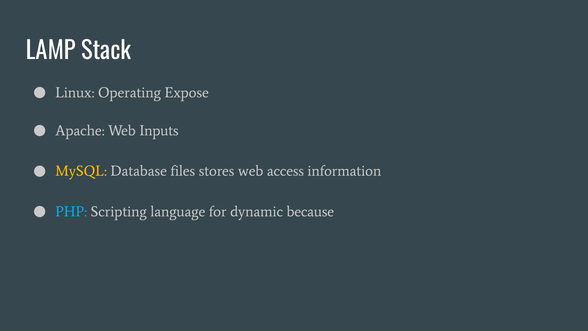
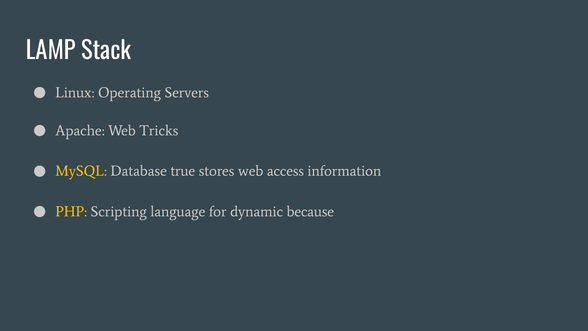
Expose: Expose -> Servers
Inputs: Inputs -> Tricks
files: files -> true
PHP colour: light blue -> yellow
